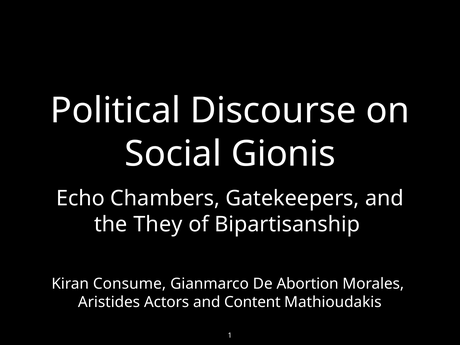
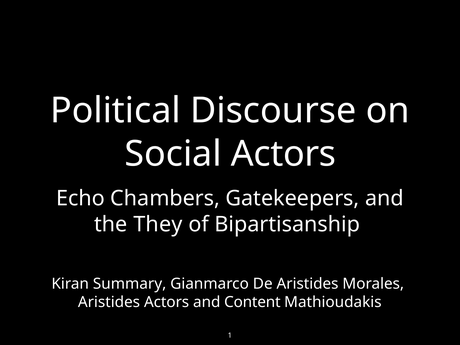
Social Gionis: Gionis -> Actors
Consume: Consume -> Summary
De Abortion: Abortion -> Aristides
